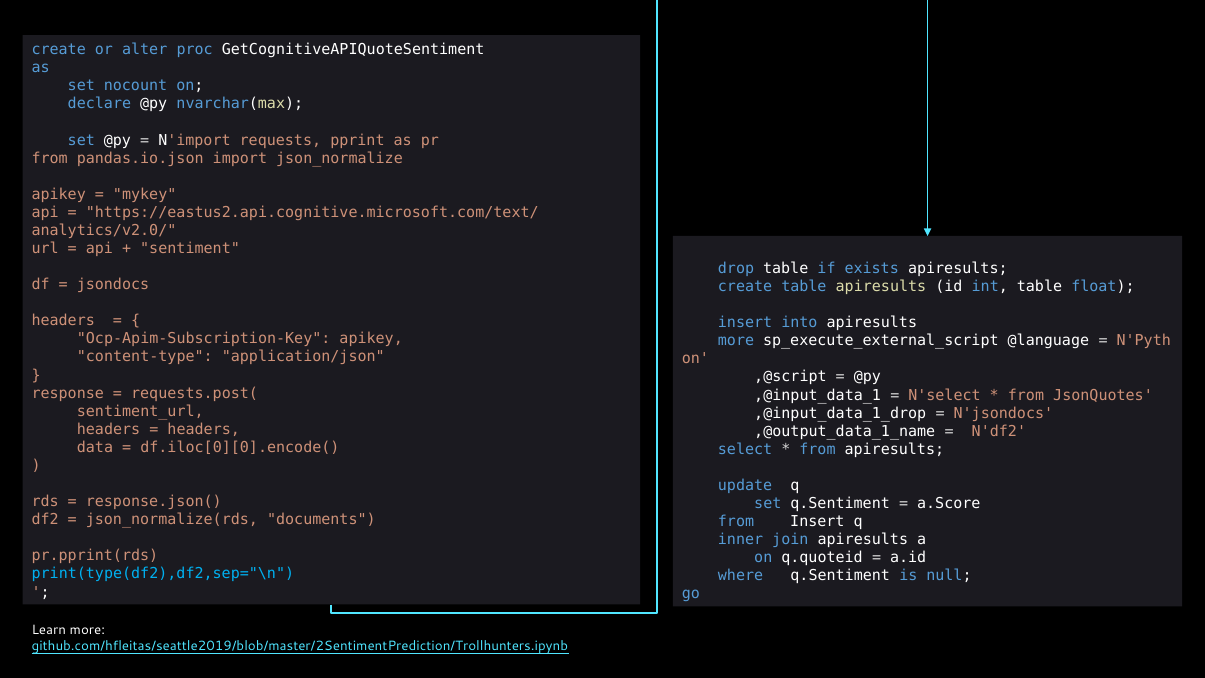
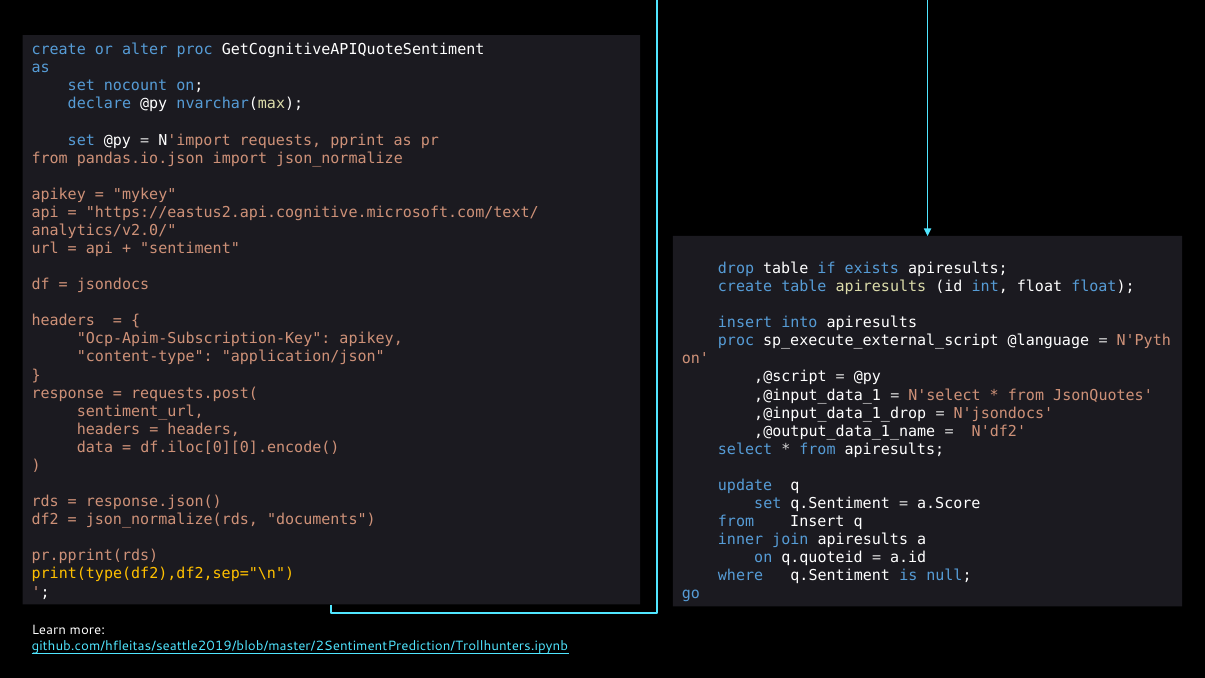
int table: table -> float
more at (736, 341): more -> proc
print(type(df2),df2,sep="\n colour: light blue -> yellow
